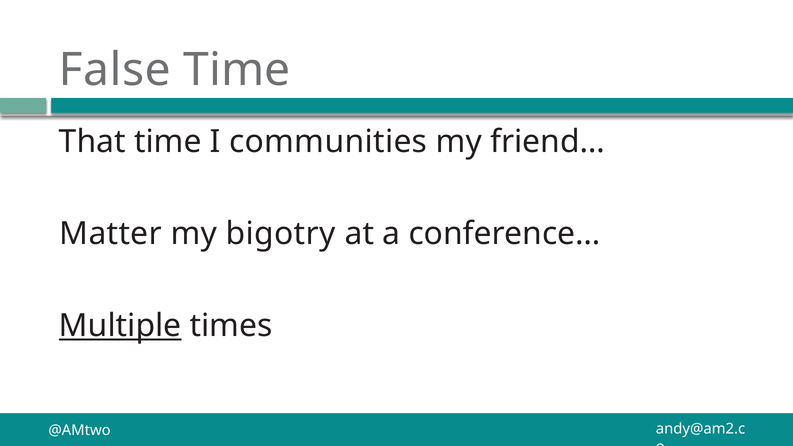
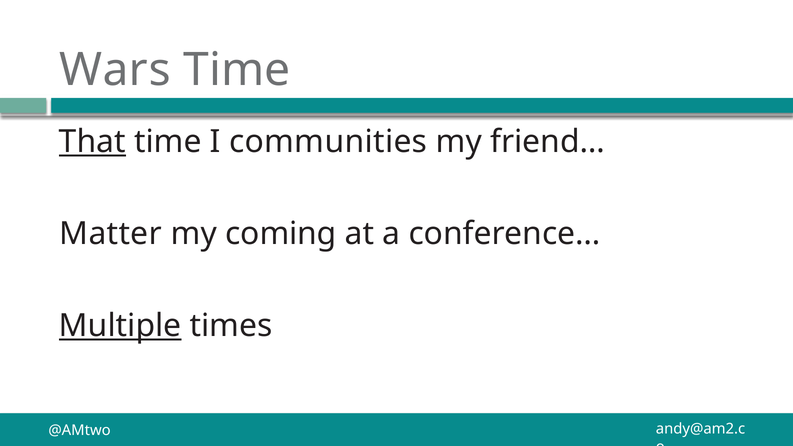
False: False -> Wars
That underline: none -> present
bigotry: bigotry -> coming
